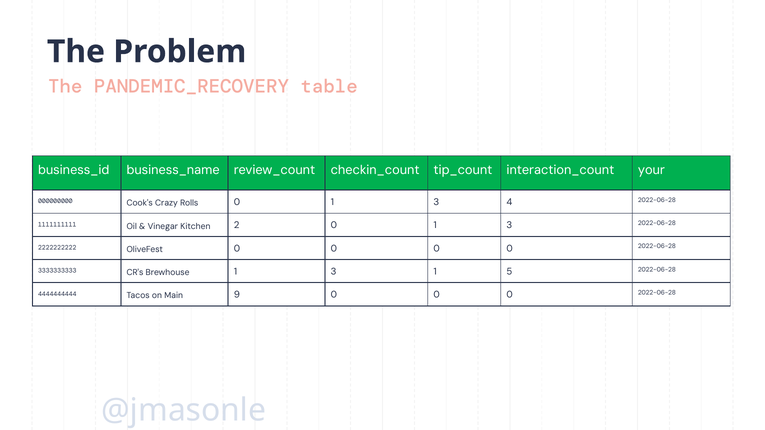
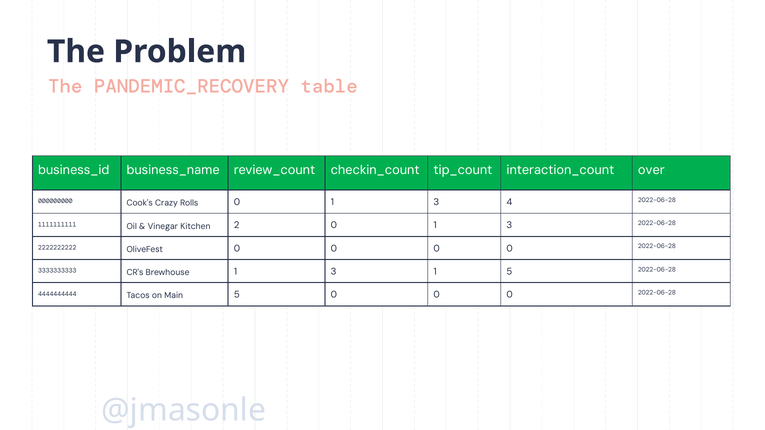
your: your -> over
Main 9: 9 -> 5
